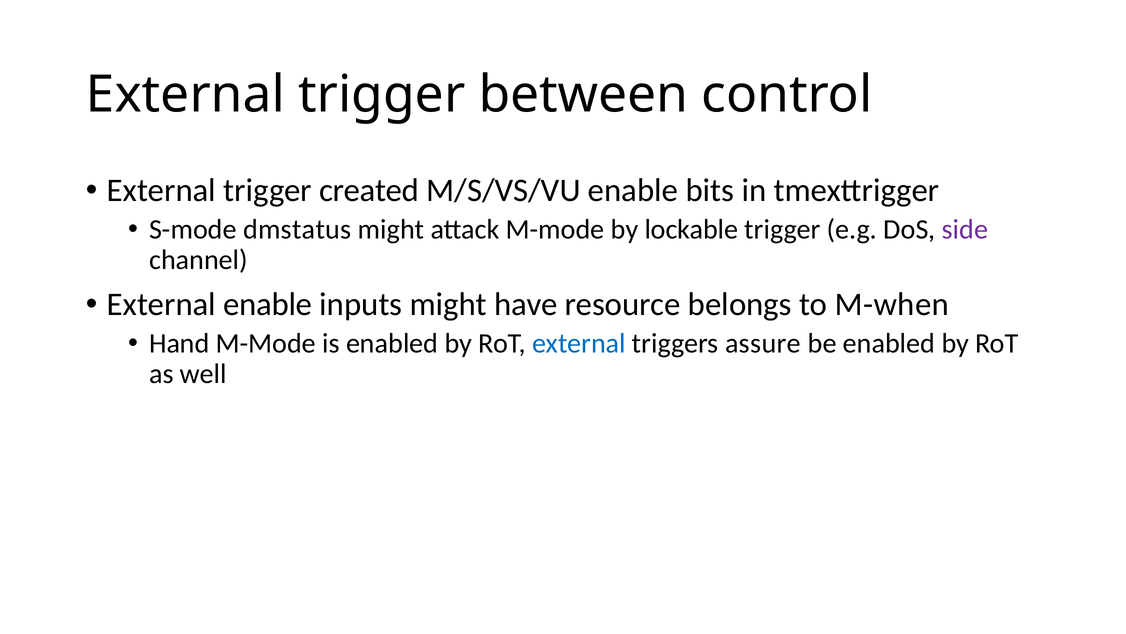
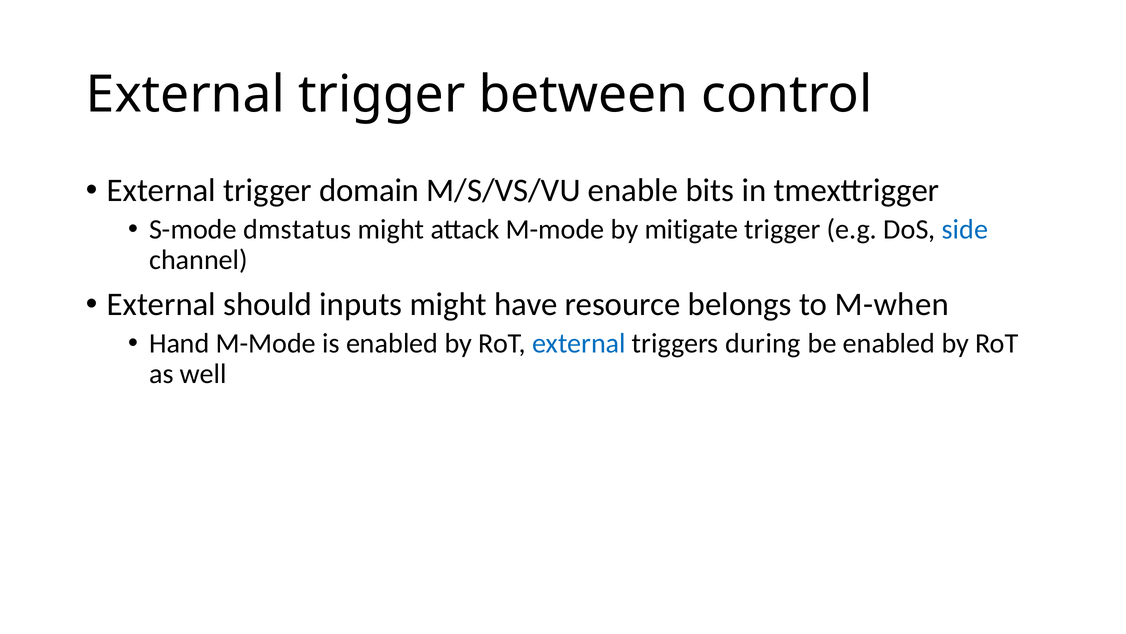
created: created -> domain
lockable: lockable -> mitigate
side colour: purple -> blue
External enable: enable -> should
assure: assure -> during
